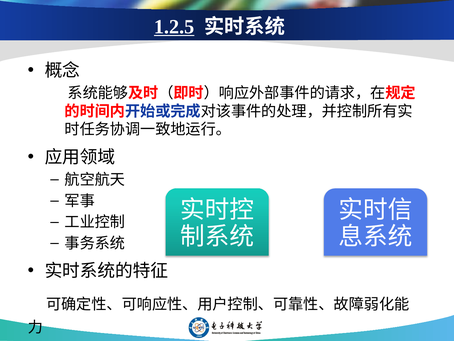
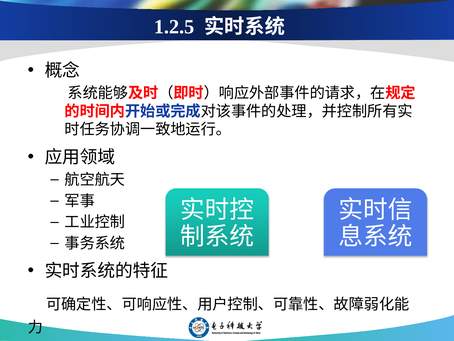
1.2.5 underline: present -> none
